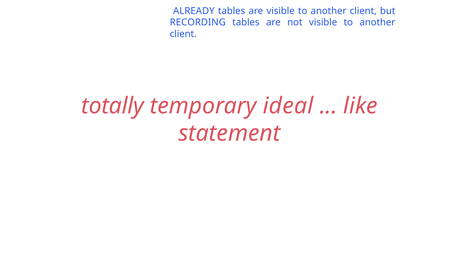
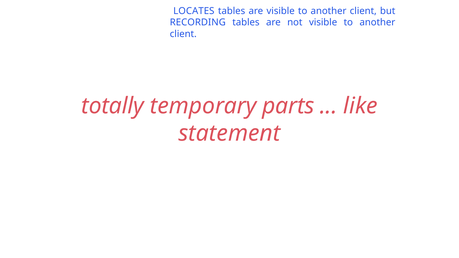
ALREADY: ALREADY -> LOCATES
ideal: ideal -> parts
